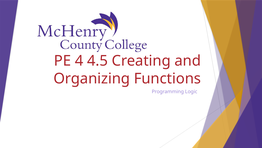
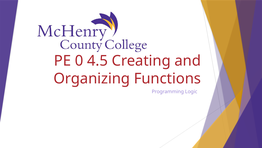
4: 4 -> 0
